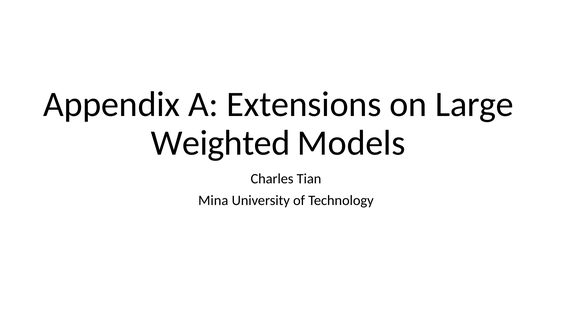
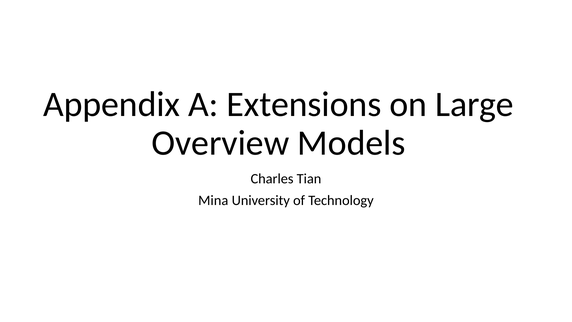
Weighted: Weighted -> Overview
